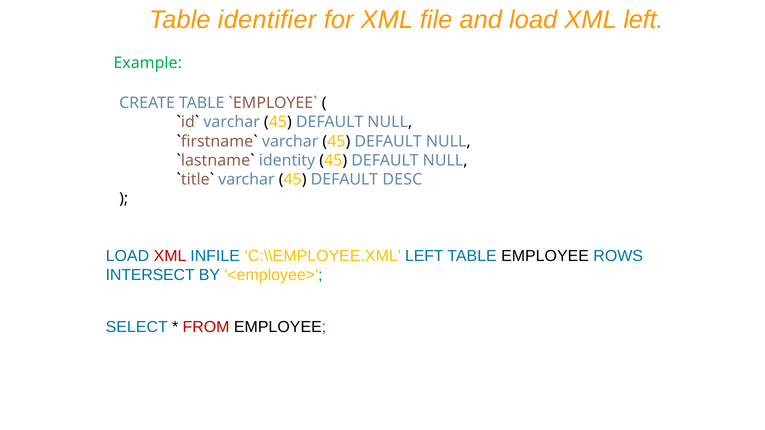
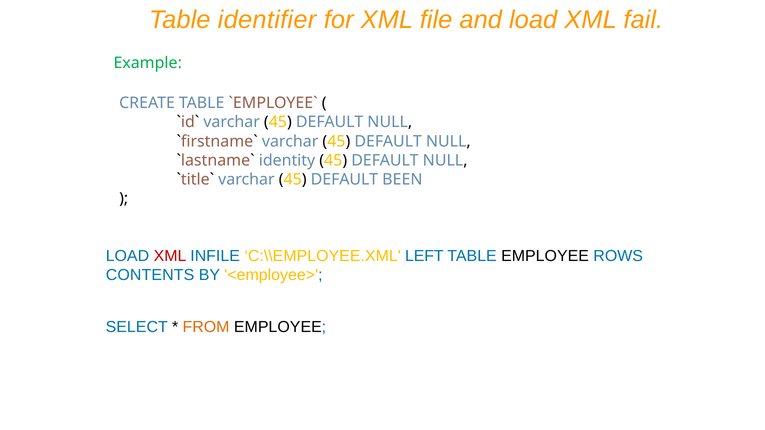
XML left: left -> fail
DESC: DESC -> BEEN
INTERSECT: INTERSECT -> CONTENTS
FROM colour: red -> orange
